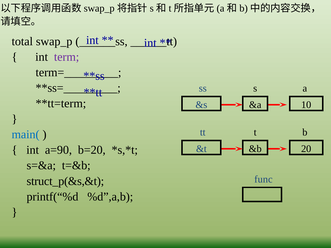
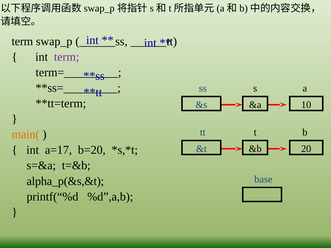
total at (22, 41): total -> term
main( colour: blue -> orange
a=90: a=90 -> a=17
func: func -> base
struct_p(&s,&t: struct_p(&s,&t -> alpha_p(&s,&t
